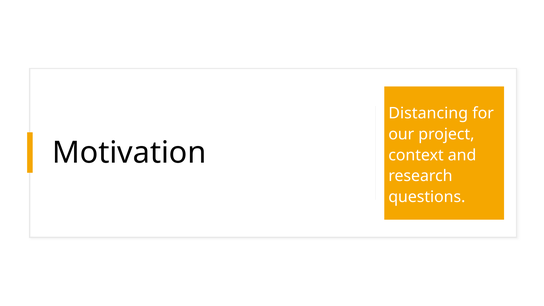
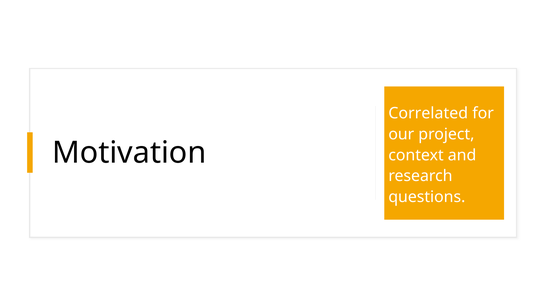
Distancing: Distancing -> Correlated
